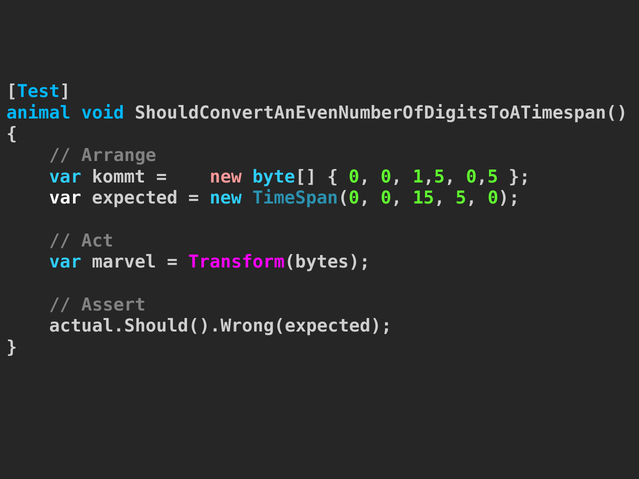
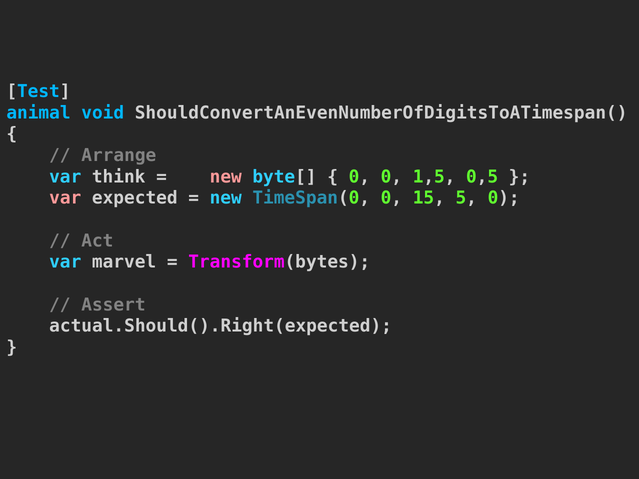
kommt: kommt -> think
var at (65, 198) colour: white -> pink
actual.Should().Wrong(expected: actual.Should().Wrong(expected -> actual.Should().Right(expected
